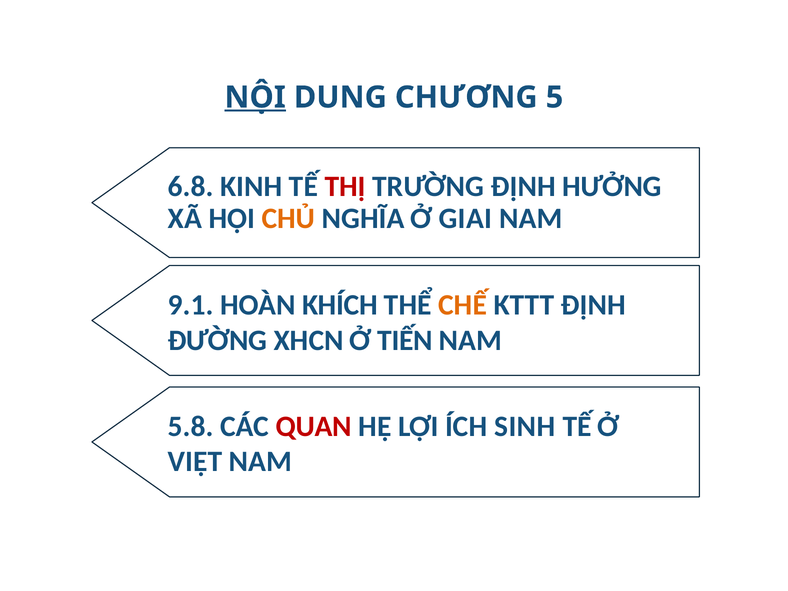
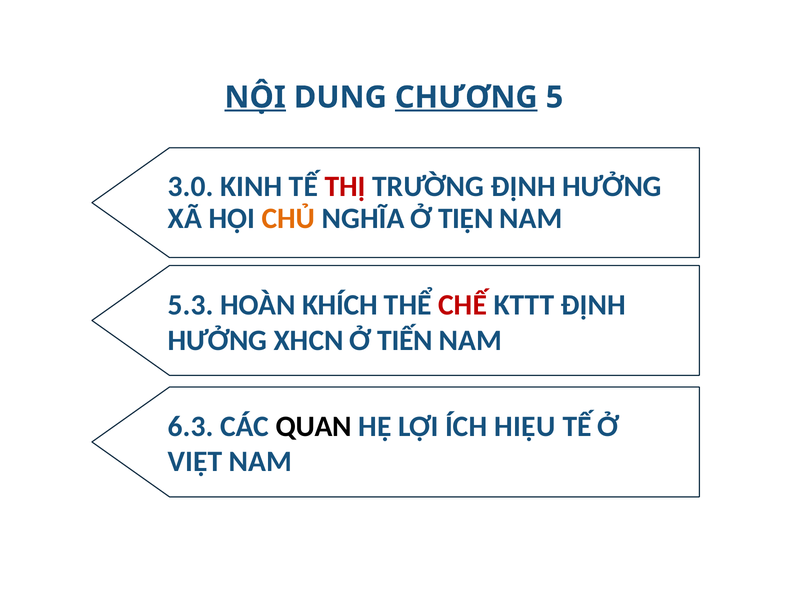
CHƯƠNG underline: none -> present
6.8: 6.8 -> 3.0
GIAI: GIAI -> TIỆN
9.1: 9.1 -> 5.3
CHẾ colour: orange -> red
ĐƯỜNG at (218, 340): ĐƯỜNG -> HƯỞNG
5.8: 5.8 -> 6.3
QUAN colour: red -> black
SINH: SINH -> HIỆU
